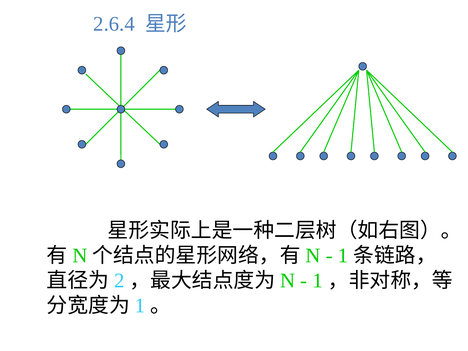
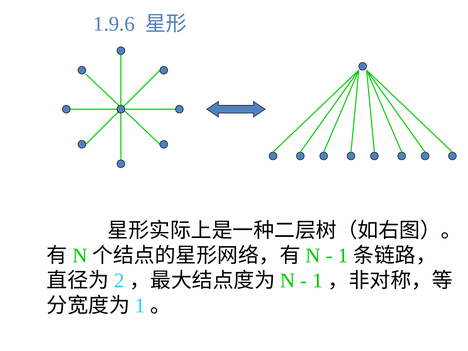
2.6.4: 2.6.4 -> 1.9.6
